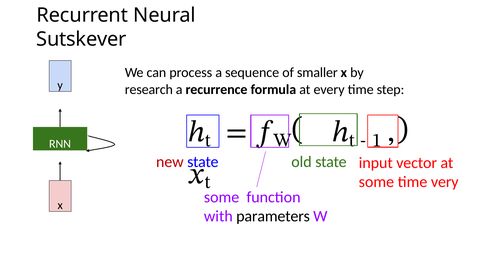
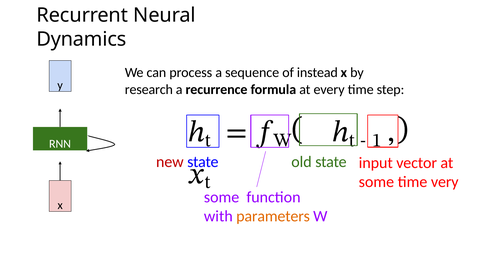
Sutskever: Sutskever -> Dynamics
smaller: smaller -> instead
parameters colour: black -> orange
